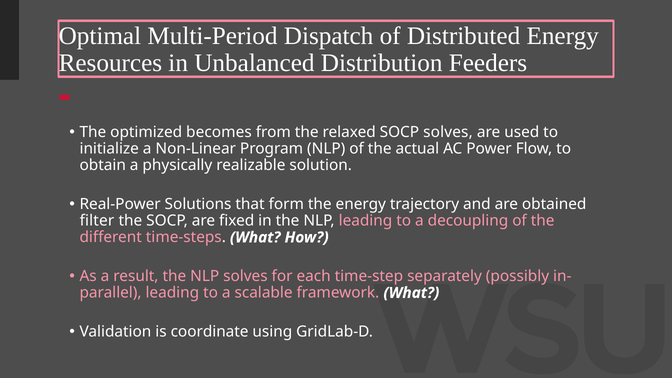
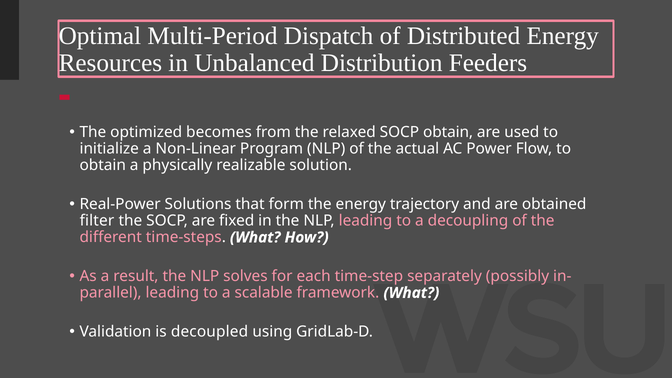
SOCP solves: solves -> obtain
coordinate: coordinate -> decoupled
